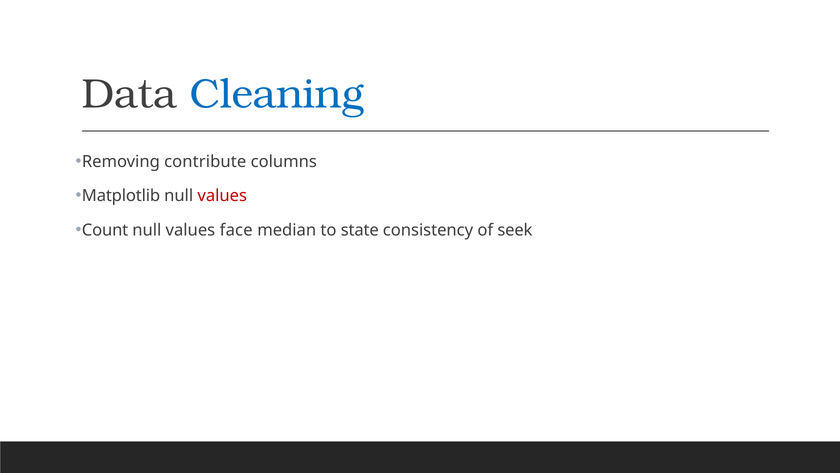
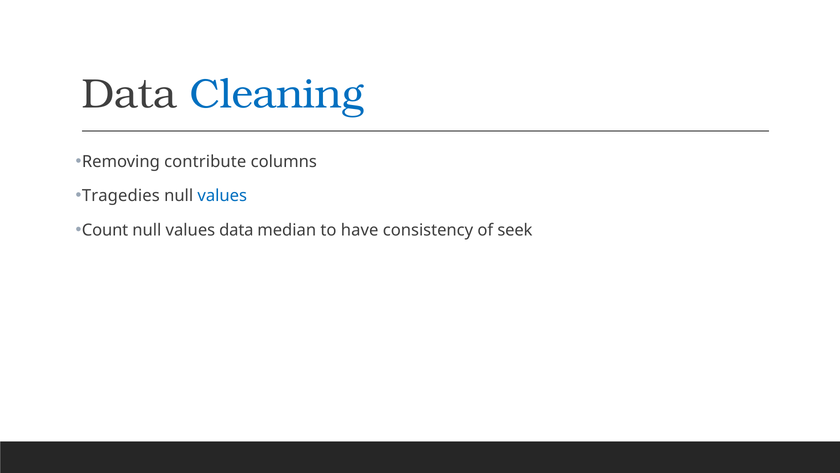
Matplotlib: Matplotlib -> Tragedies
values at (222, 196) colour: red -> blue
values face: face -> data
state: state -> have
